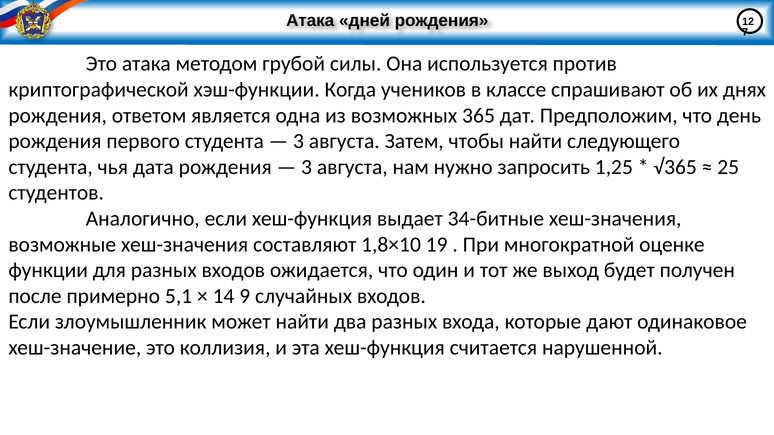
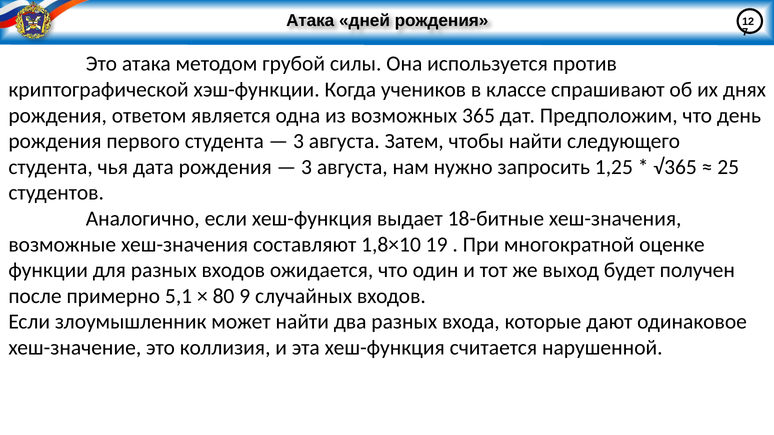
34-битные: 34-битные -> 18-битные
14: 14 -> 80
